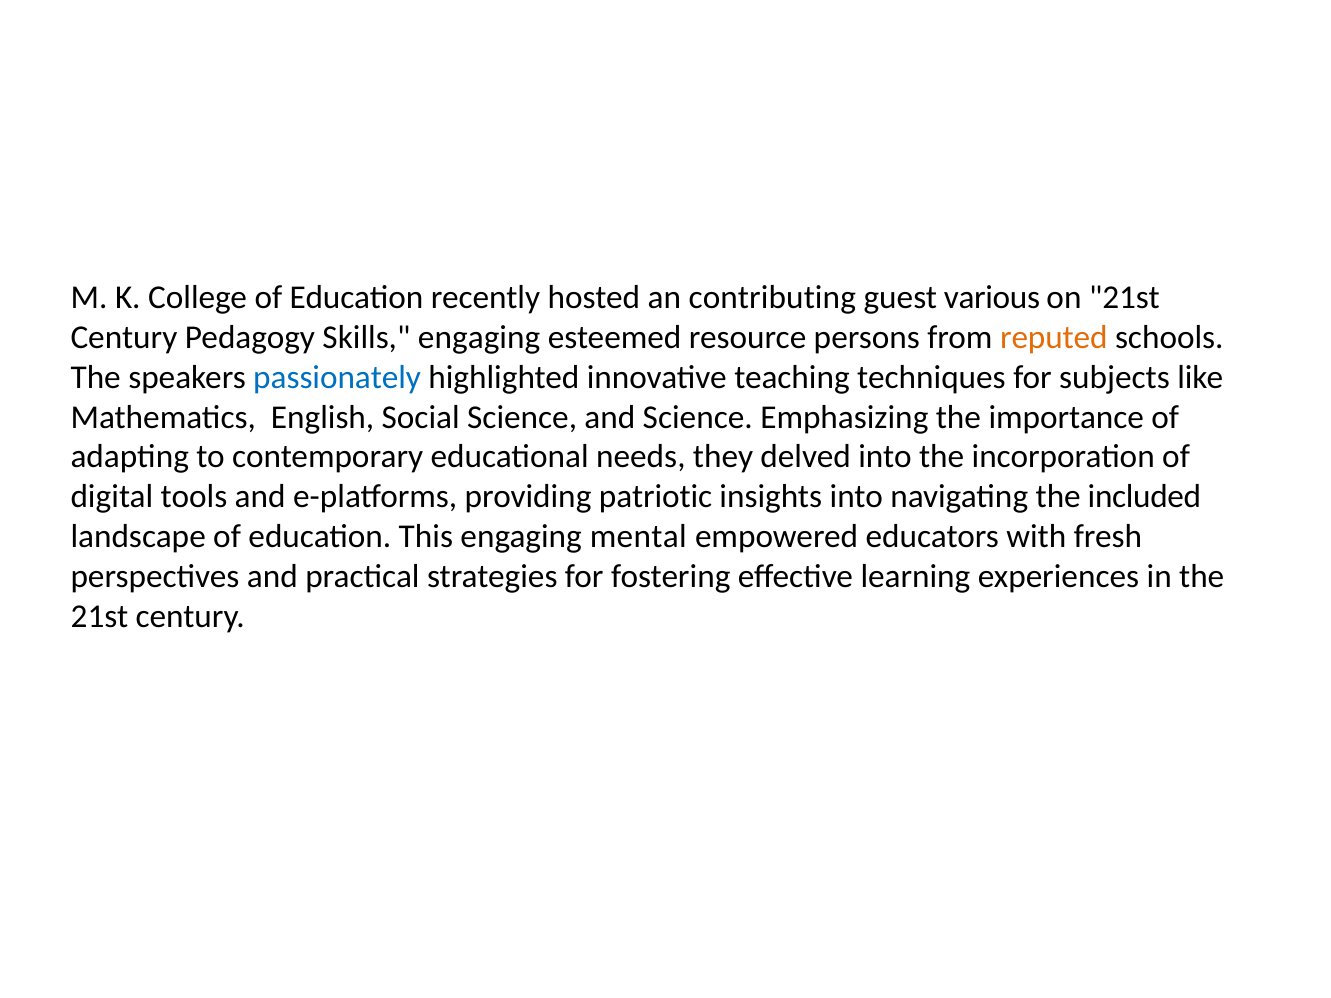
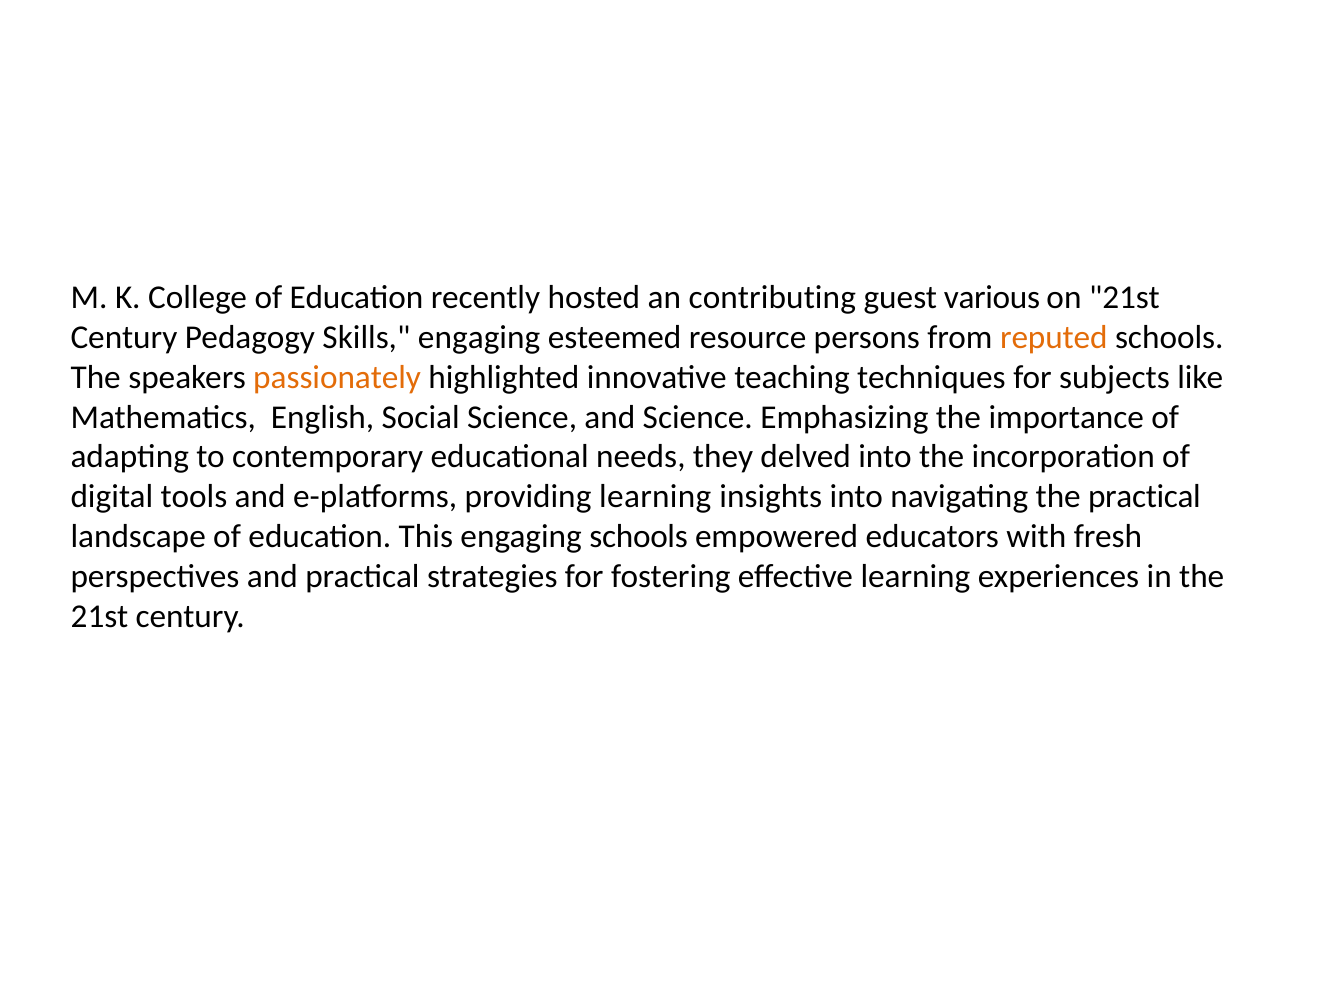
passionately colour: blue -> orange
providing patriotic: patriotic -> learning
the included: included -> practical
engaging mental: mental -> schools
